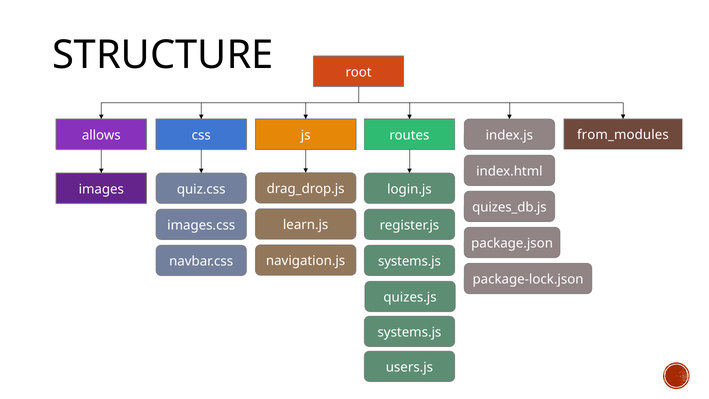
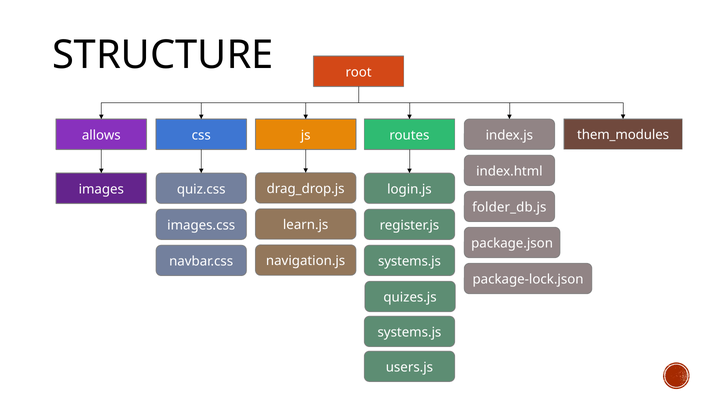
from_modules: from_modules -> them_modules
quizes_db.js: quizes_db.js -> folder_db.js
